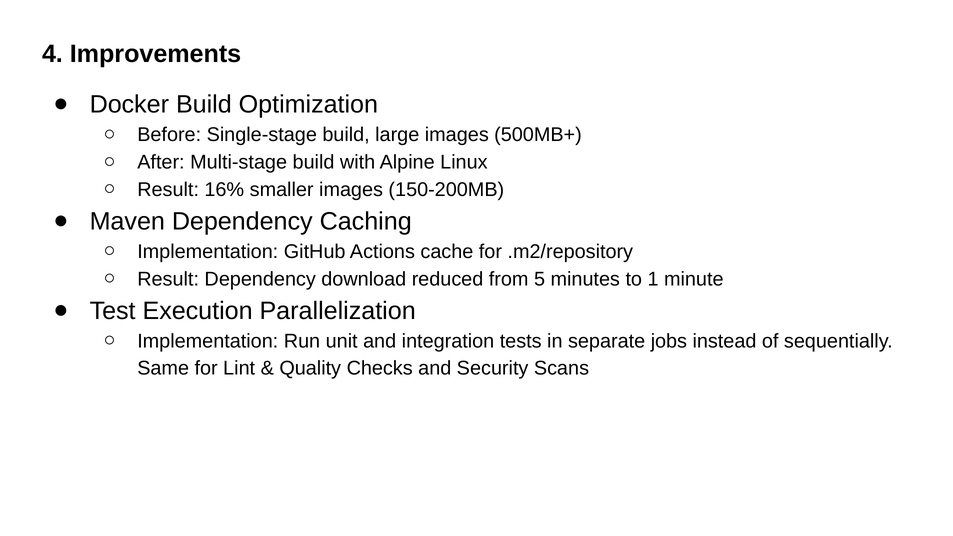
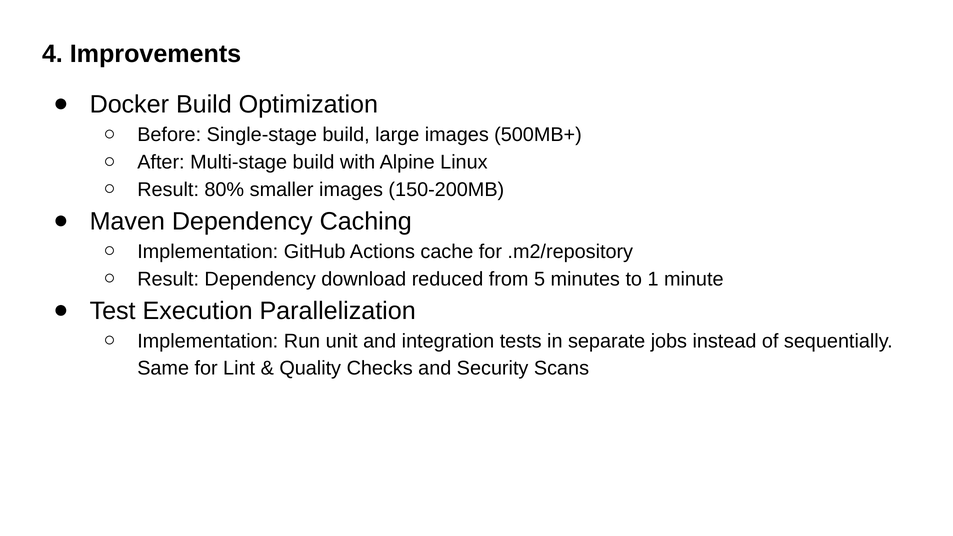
16%: 16% -> 80%
